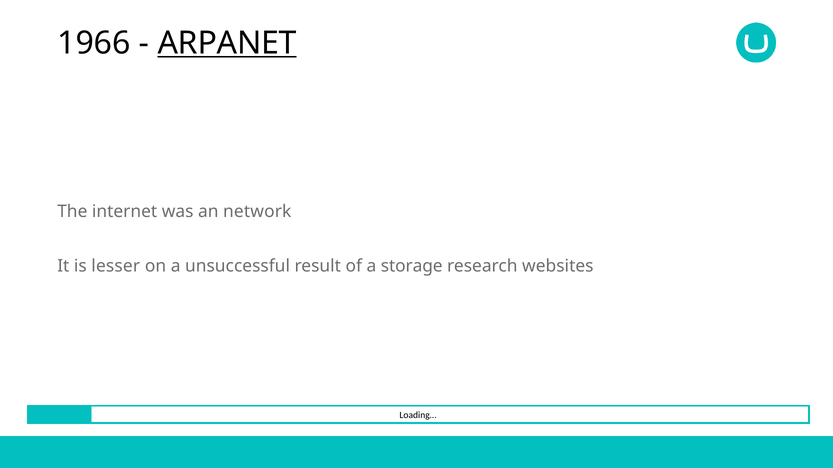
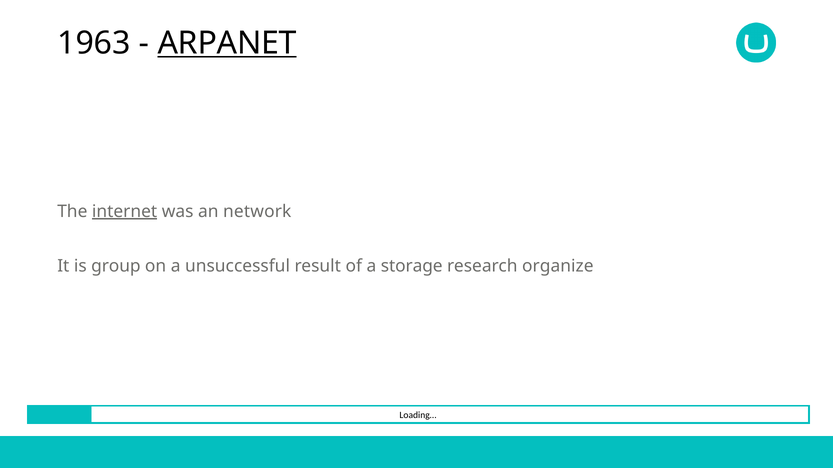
1966: 1966 -> 1963
internet underline: none -> present
lesser: lesser -> group
websites: websites -> organize
